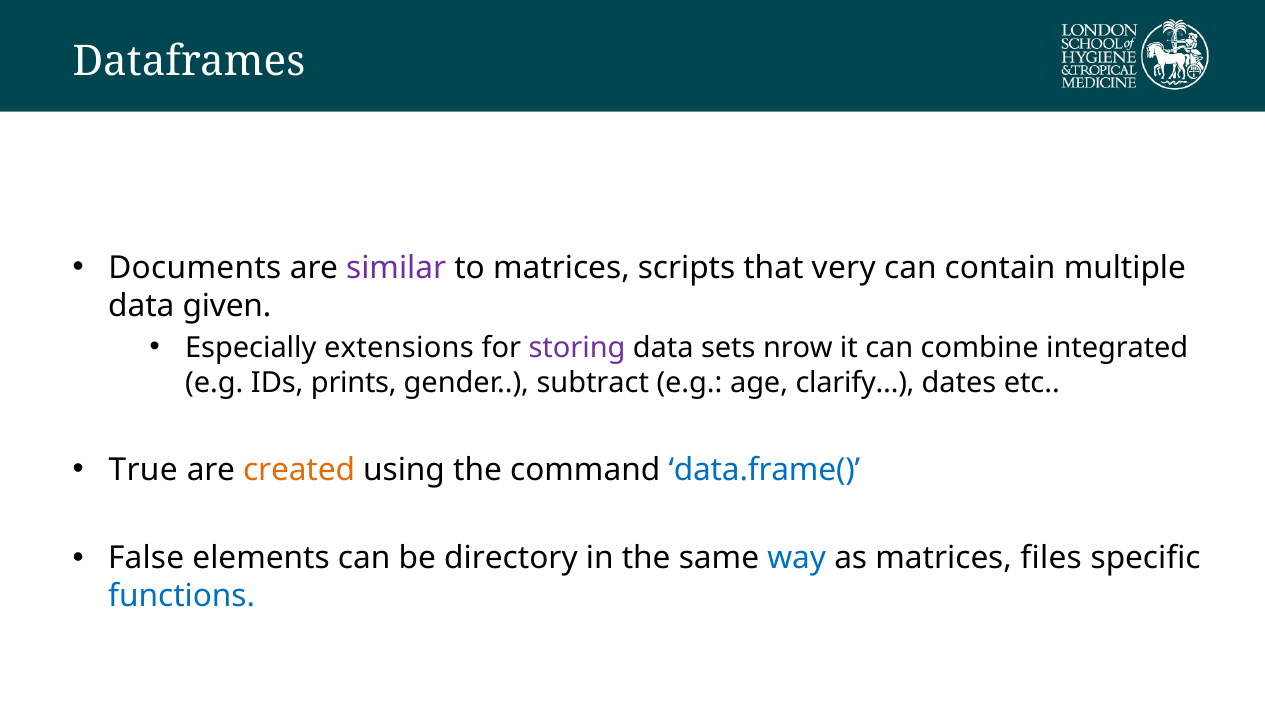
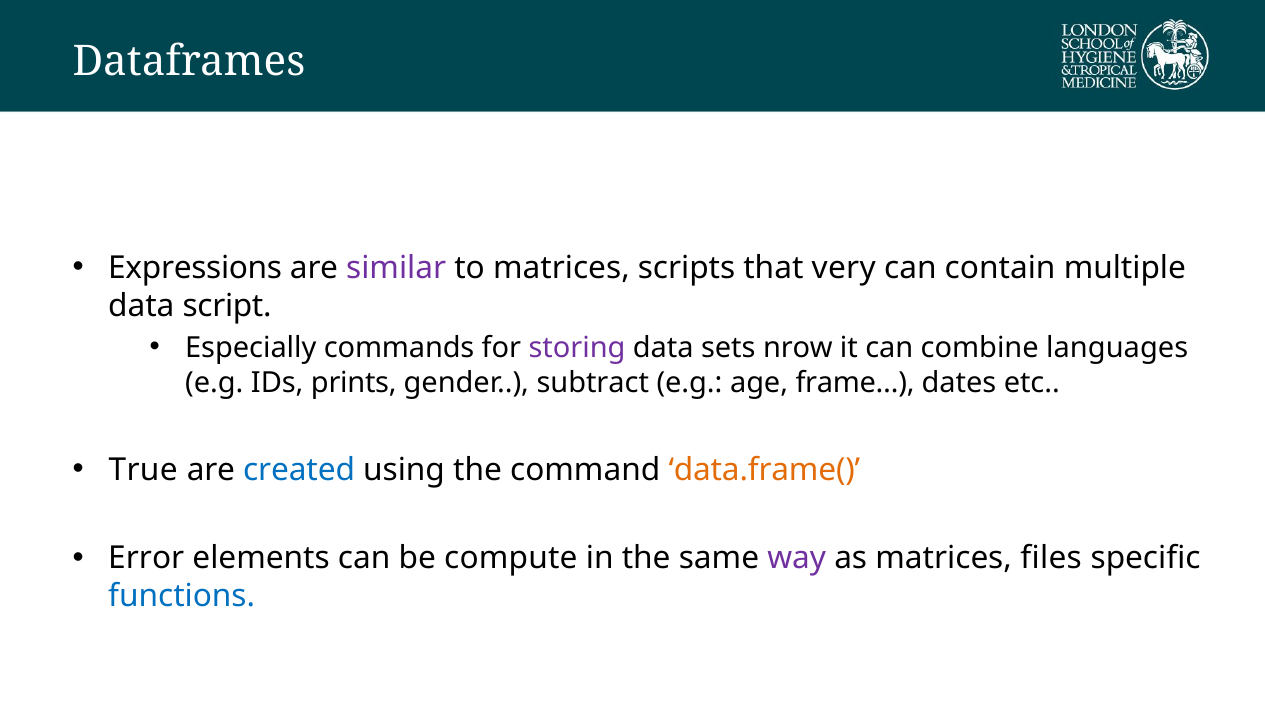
Documents: Documents -> Expressions
given: given -> script
extensions: extensions -> commands
integrated: integrated -> languages
clarify…: clarify… -> frame…
created colour: orange -> blue
data.frame( colour: blue -> orange
False: False -> Error
directory: directory -> compute
way colour: blue -> purple
